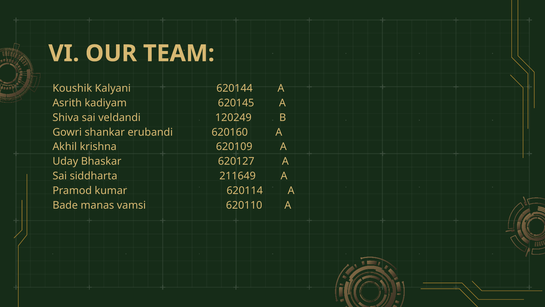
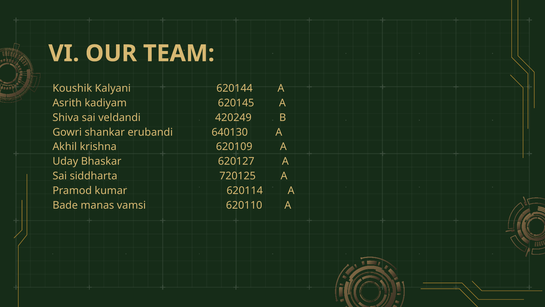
120249: 120249 -> 420249
620160: 620160 -> 640130
211649: 211649 -> 720125
